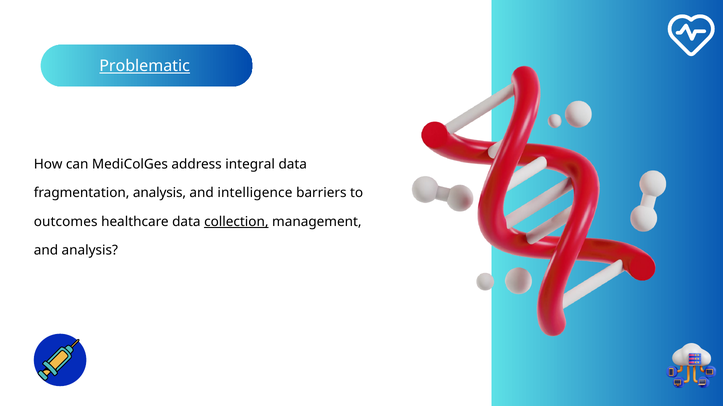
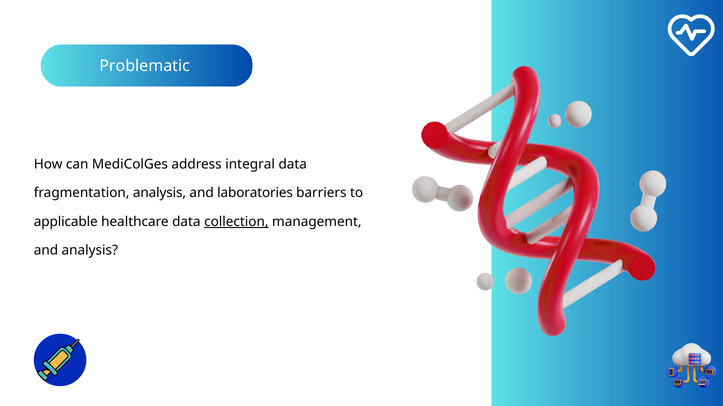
Problematic underline: present -> none
intelligence: intelligence -> laboratories
outcomes: outcomes -> applicable
